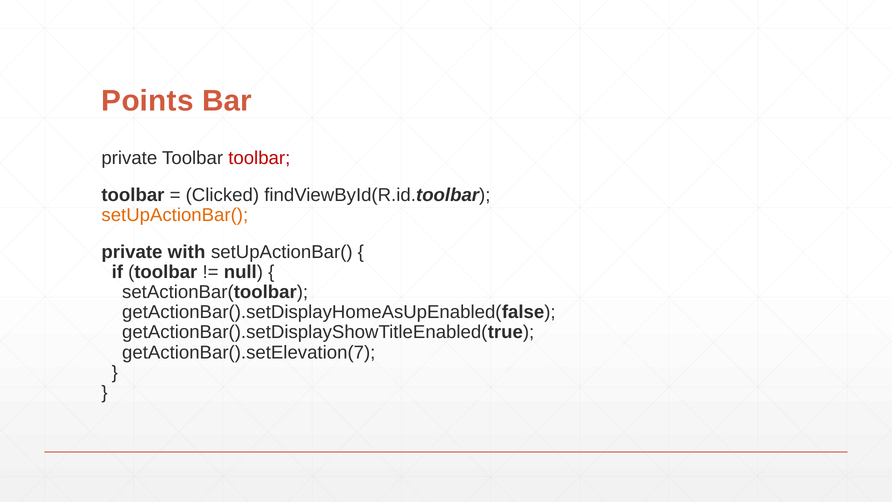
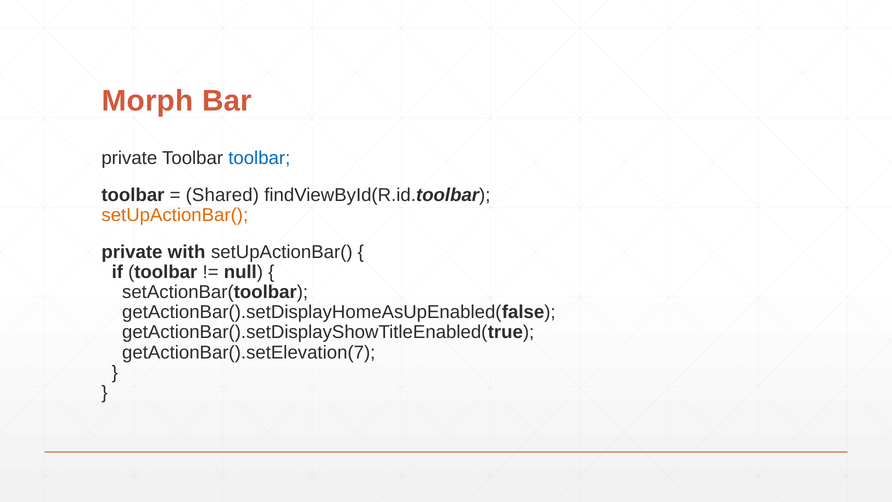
Points: Points -> Morph
toolbar at (259, 158) colour: red -> blue
Clicked: Clicked -> Shared
